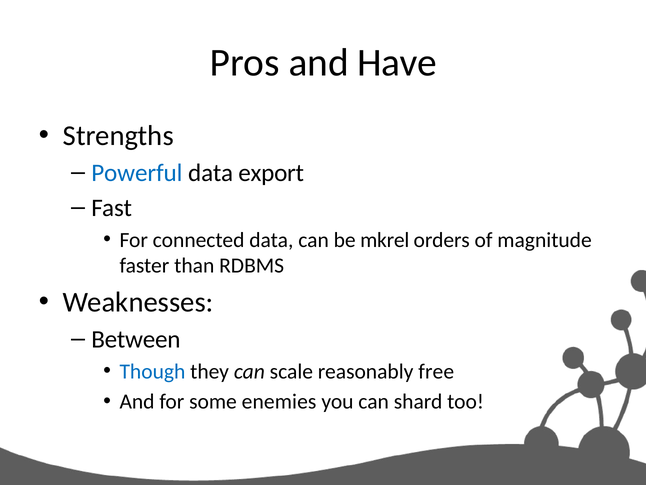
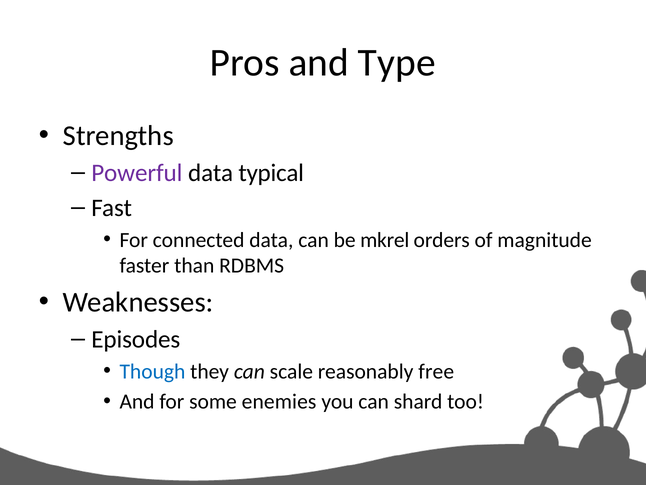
Have: Have -> Type
Powerful colour: blue -> purple
export: export -> typical
Between: Between -> Episodes
